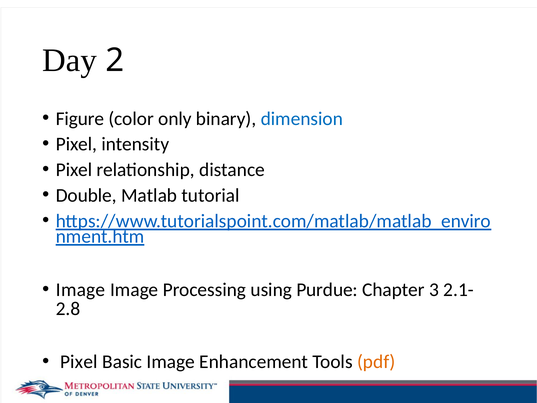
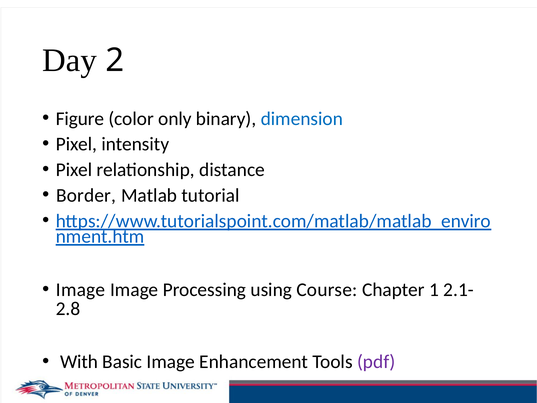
Double: Double -> Border
Purdue: Purdue -> Course
3: 3 -> 1
Pixel at (79, 362): Pixel -> With
pdf colour: orange -> purple
